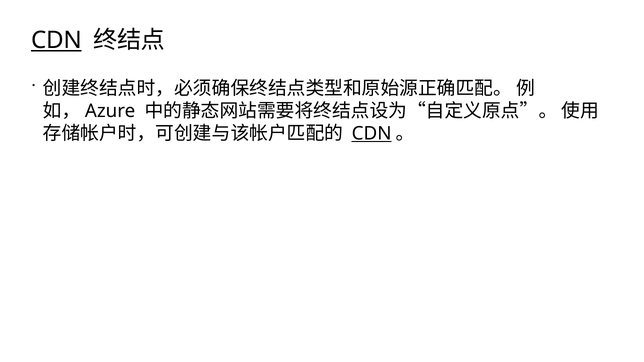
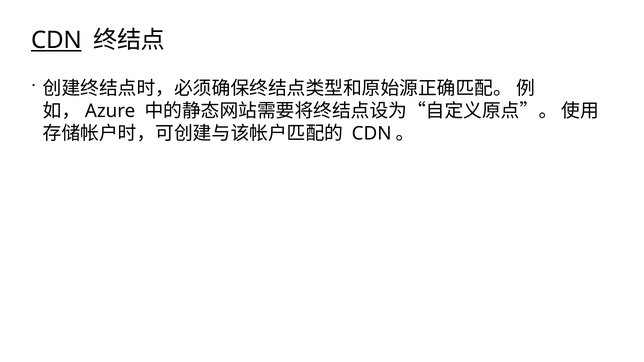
CDN at (372, 134) underline: present -> none
